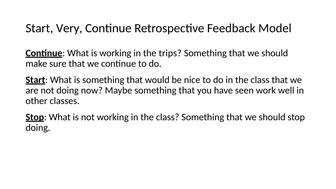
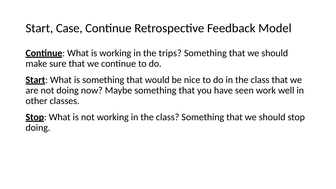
Very: Very -> Case
